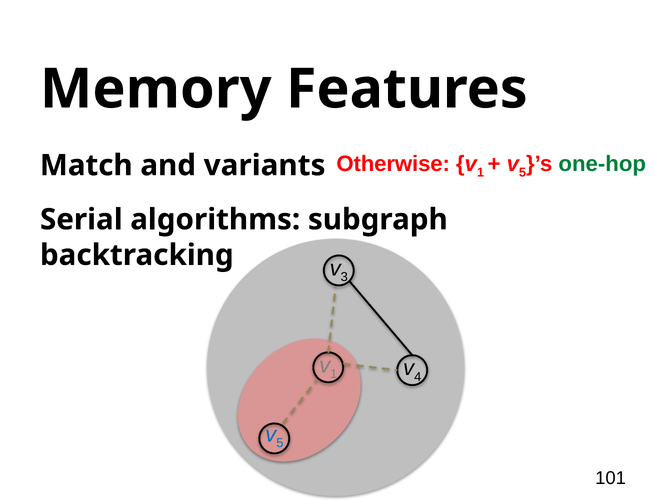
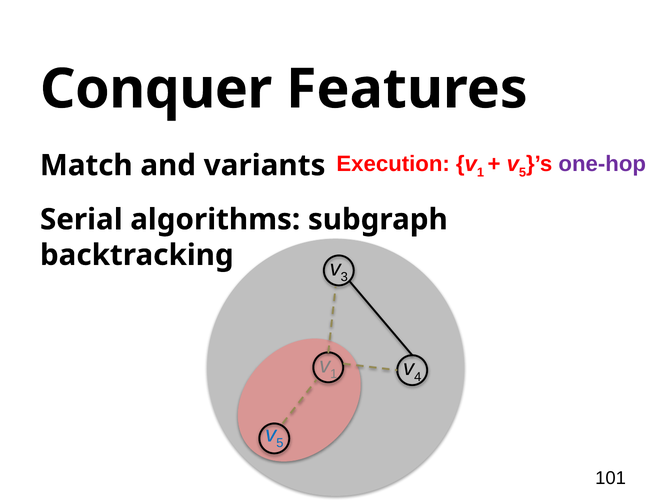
Memory: Memory -> Conquer
Otherwise: Otherwise -> Execution
one-hop colour: green -> purple
